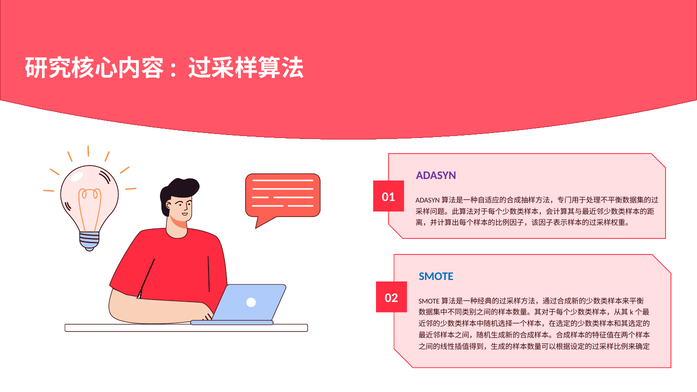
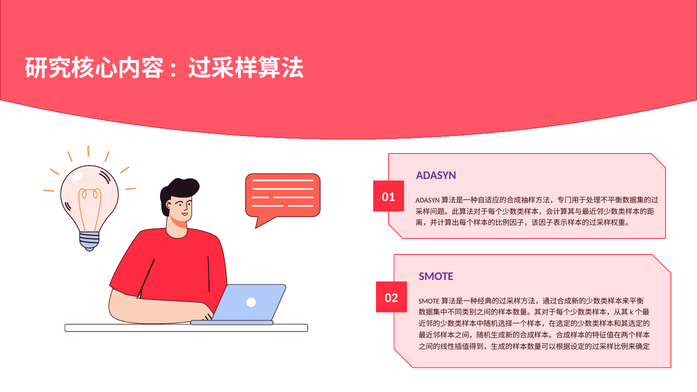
SMOTE colour: blue -> purple
